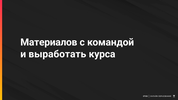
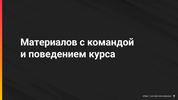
выработать: выработать -> поведением
